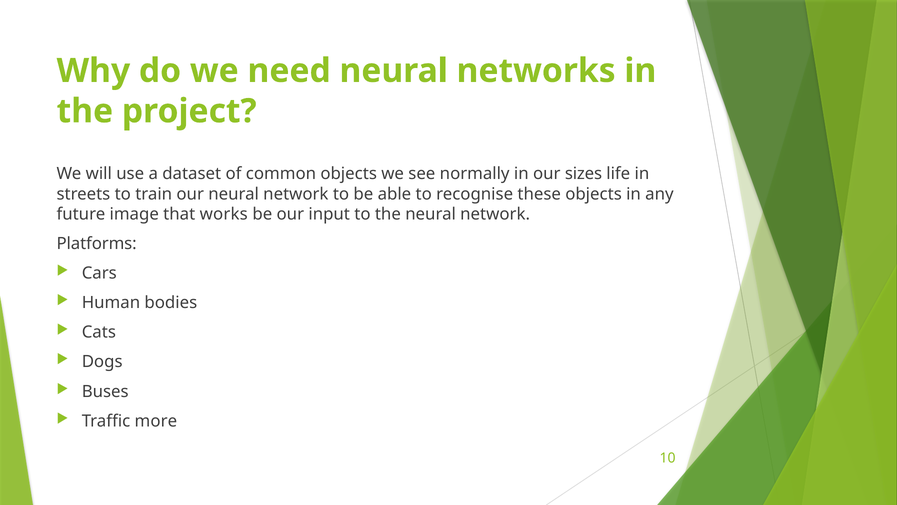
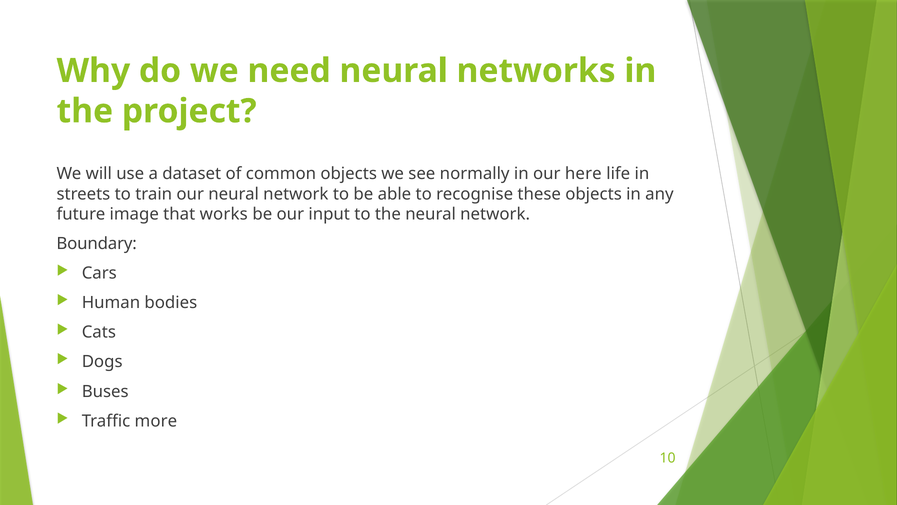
sizes: sizes -> here
Platforms: Platforms -> Boundary
